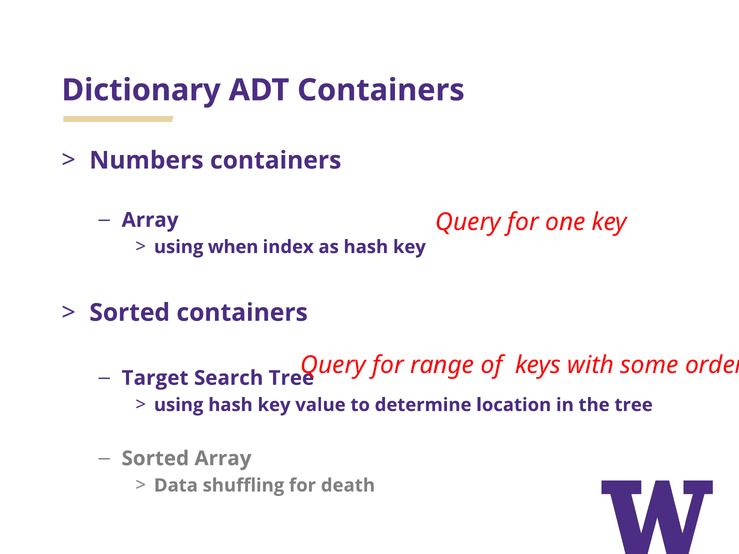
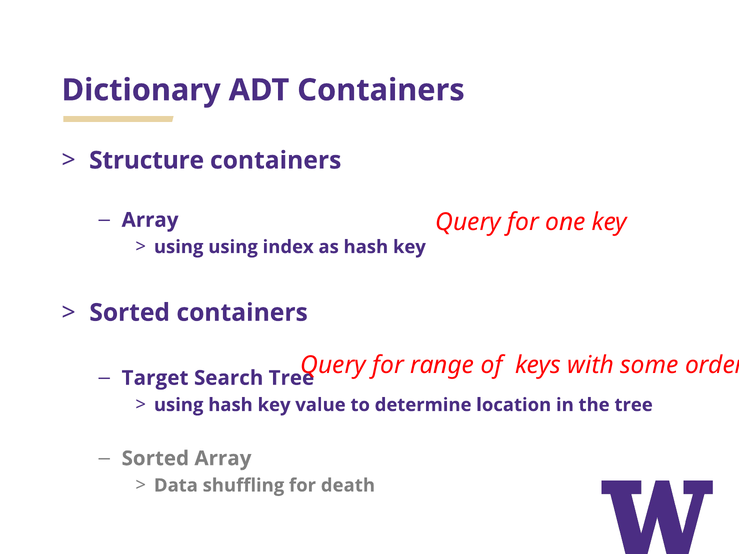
Numbers: Numbers -> Structure
using when: when -> using
